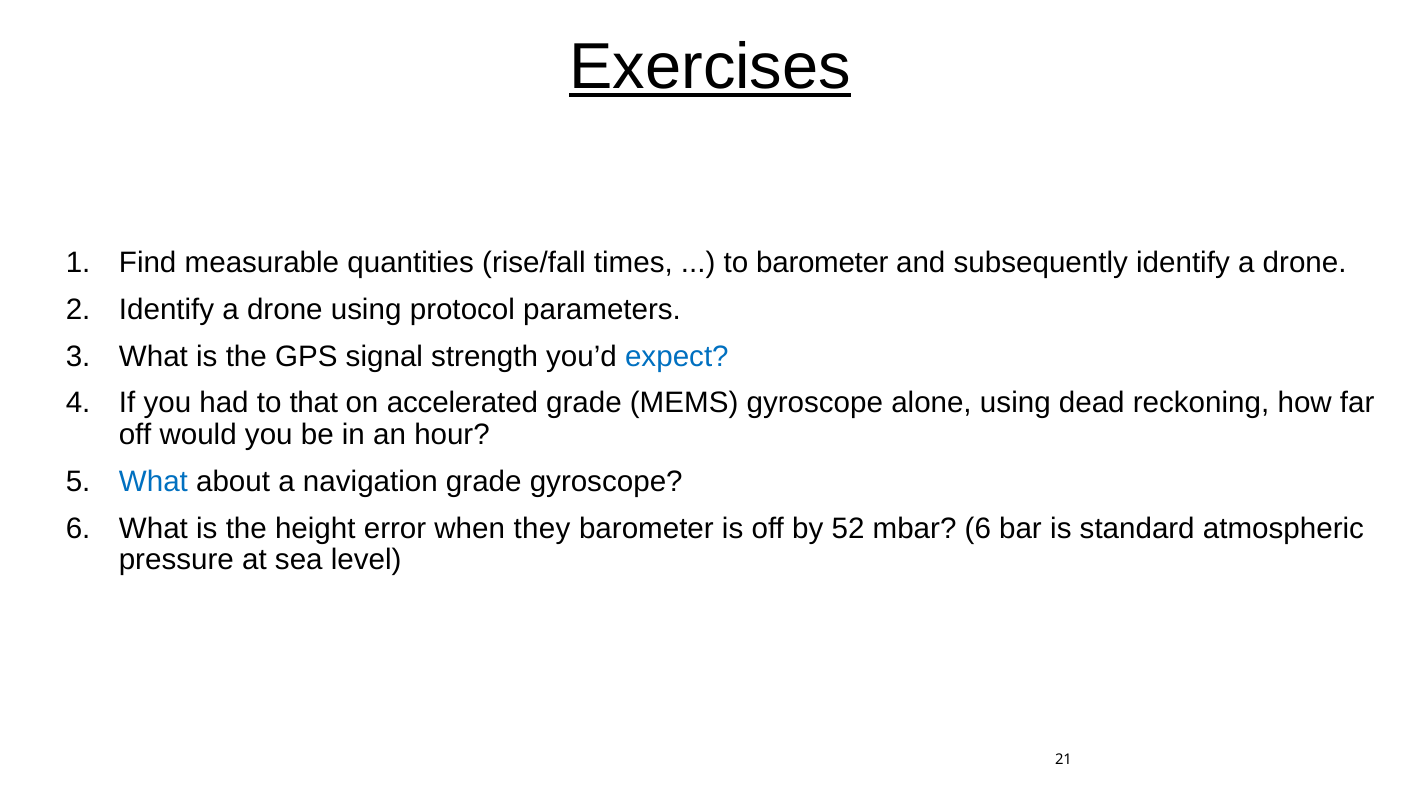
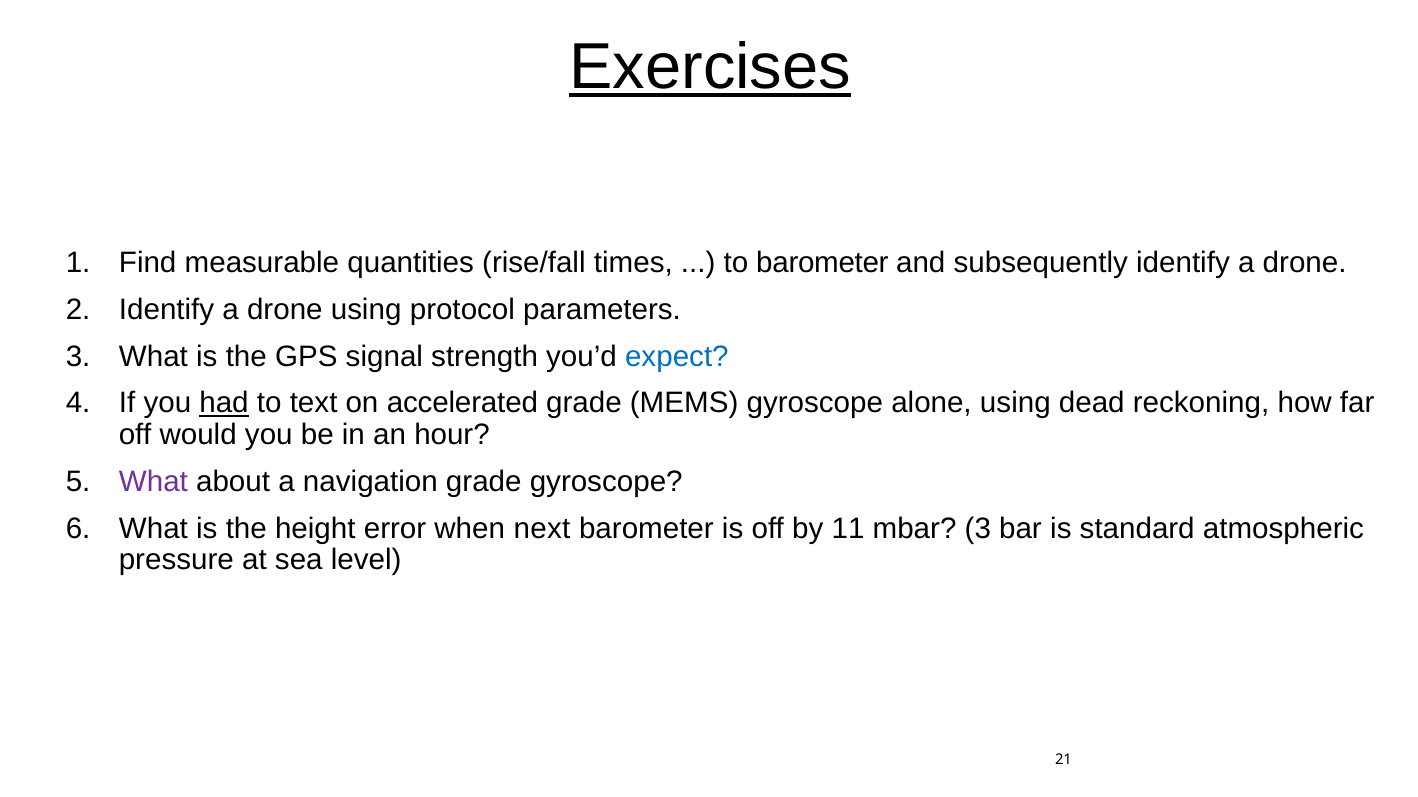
had underline: none -> present
that: that -> text
What at (153, 482) colour: blue -> purple
they: they -> next
52: 52 -> 11
mbar 6: 6 -> 3
